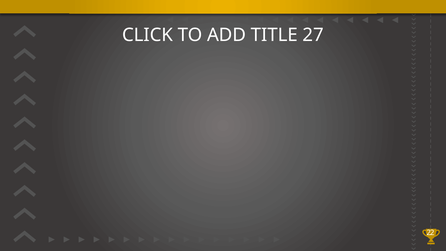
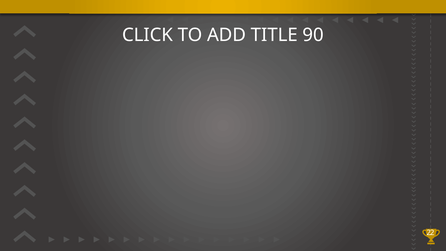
27: 27 -> 90
